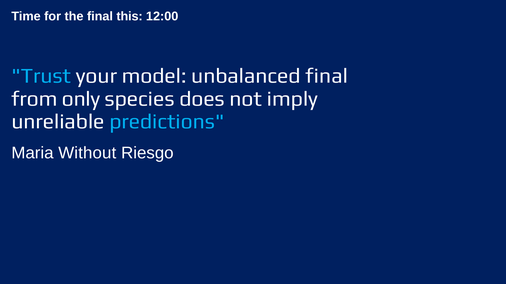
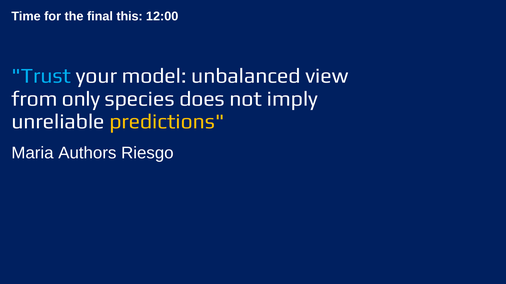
unbalanced final: final -> view
predictions colour: light blue -> yellow
Without: Without -> Authors
